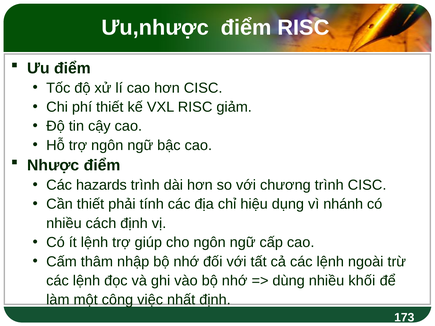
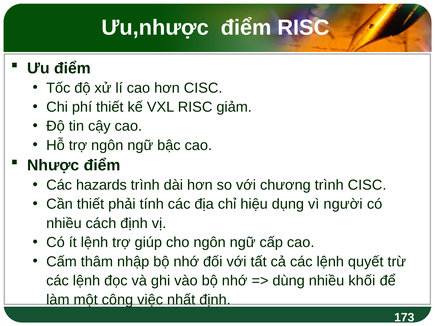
nhánh: nhánh -> người
ngoài: ngoài -> quyết
